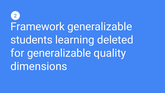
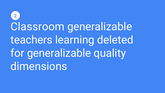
Framework: Framework -> Classroom
students: students -> teachers
